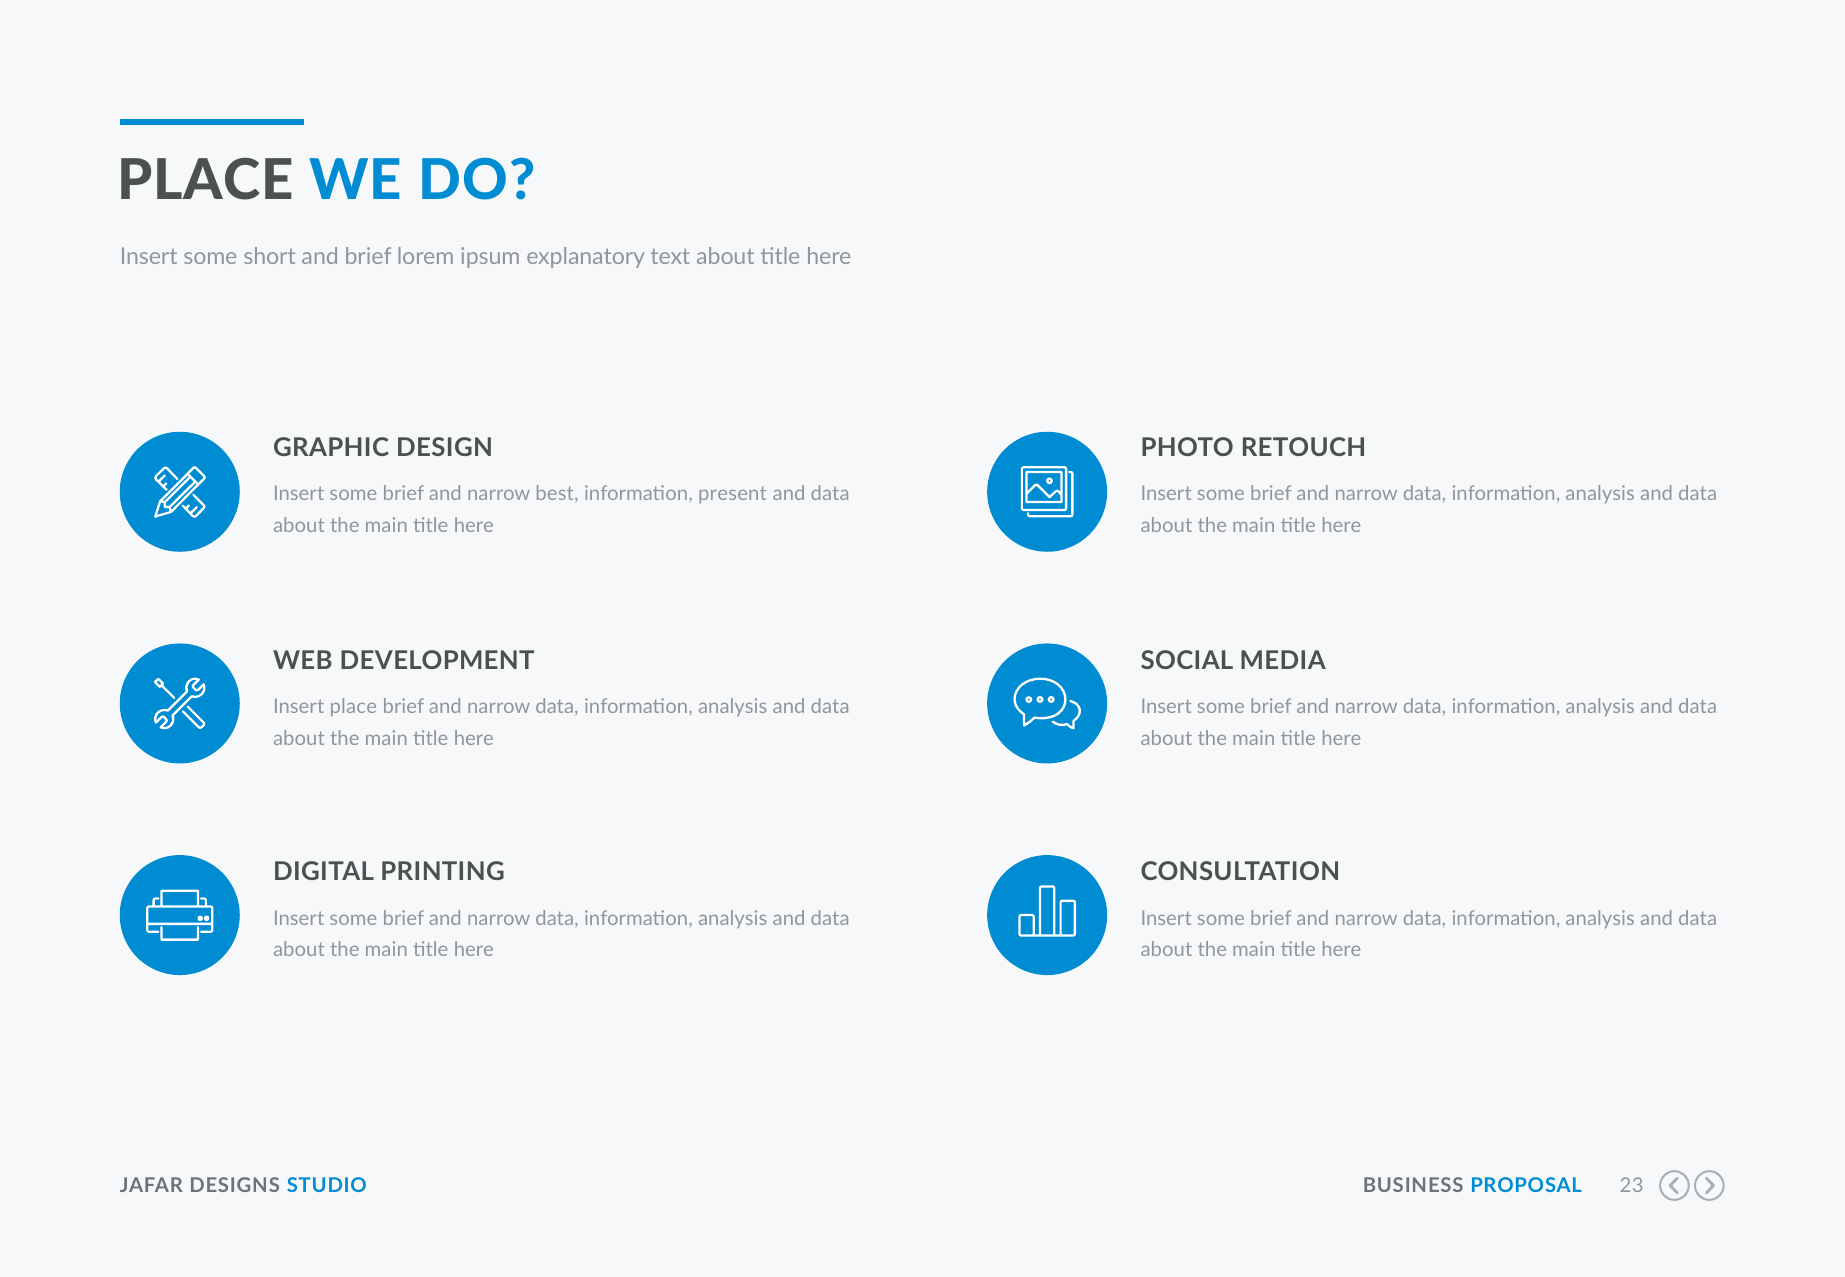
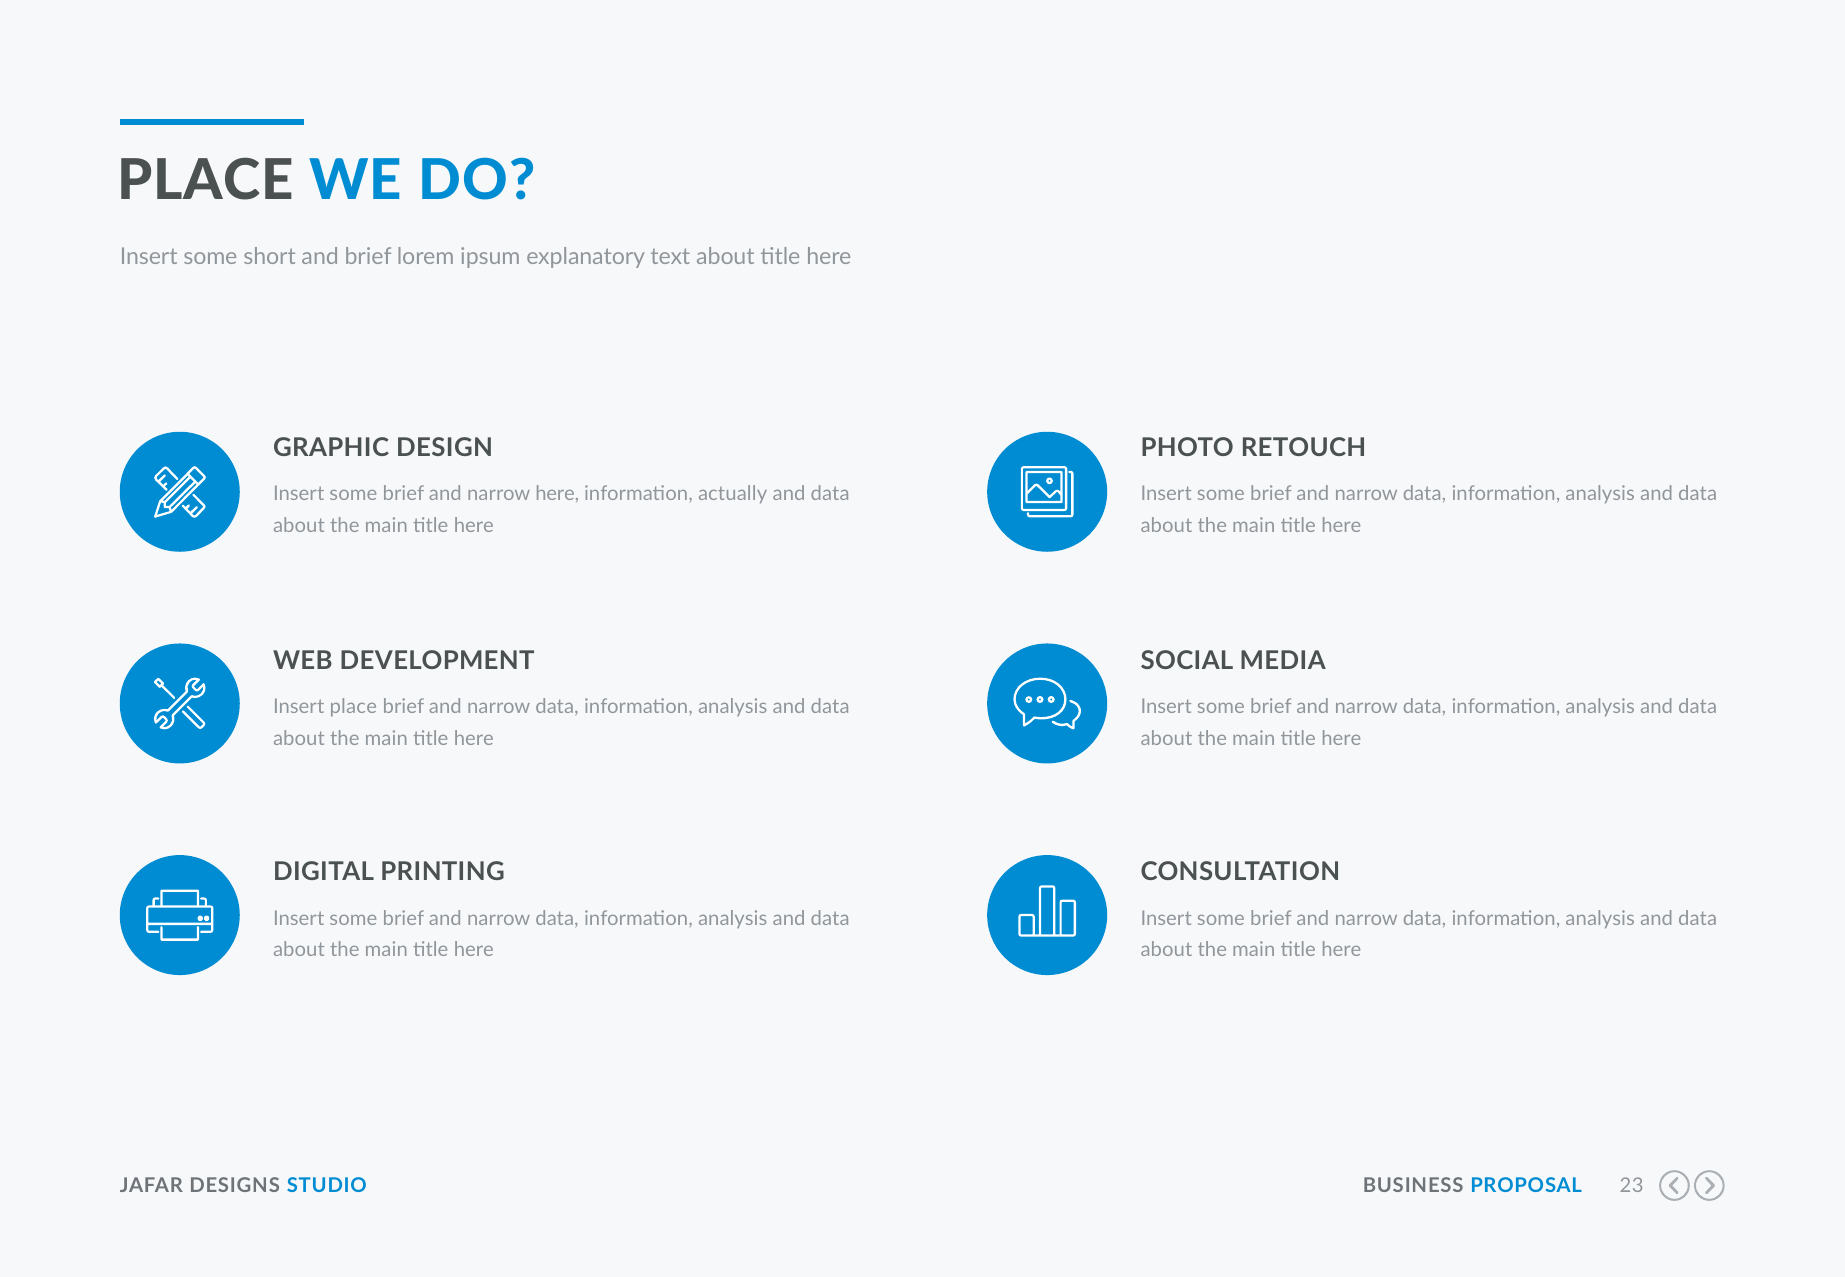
narrow best: best -> here
present: present -> actually
